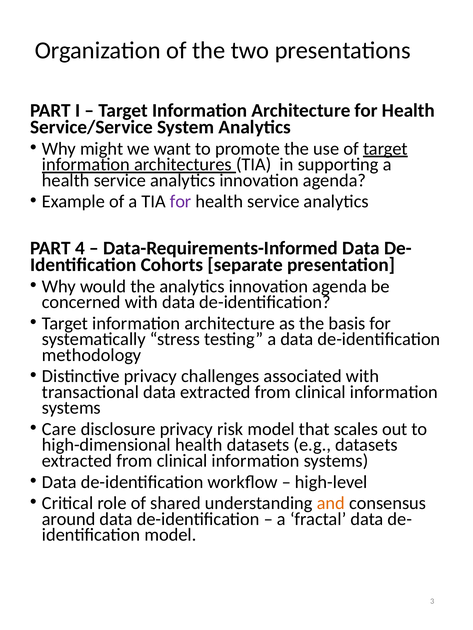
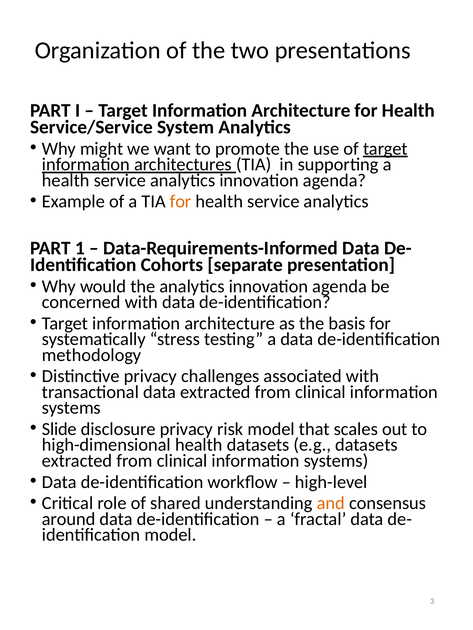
for at (181, 202) colour: purple -> orange
4: 4 -> 1
Care: Care -> Slide
